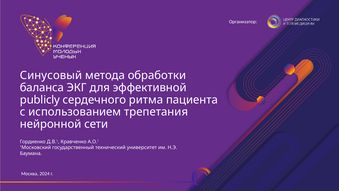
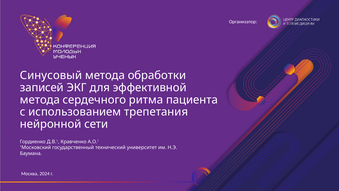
баланса: баланса -> записей
publicly at (40, 100): publicly -> метода
